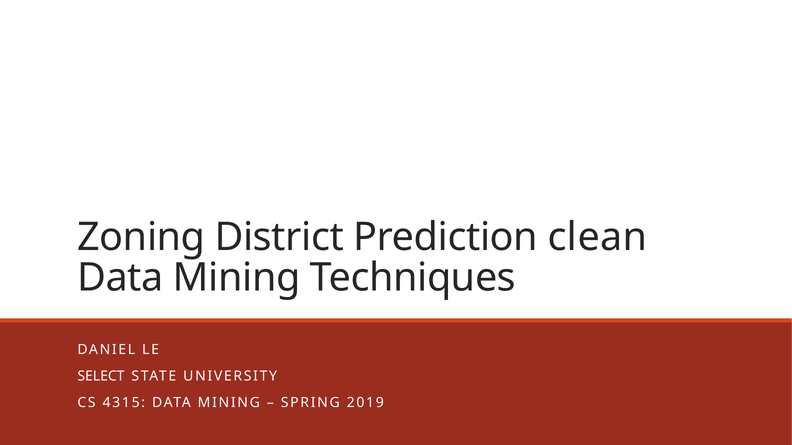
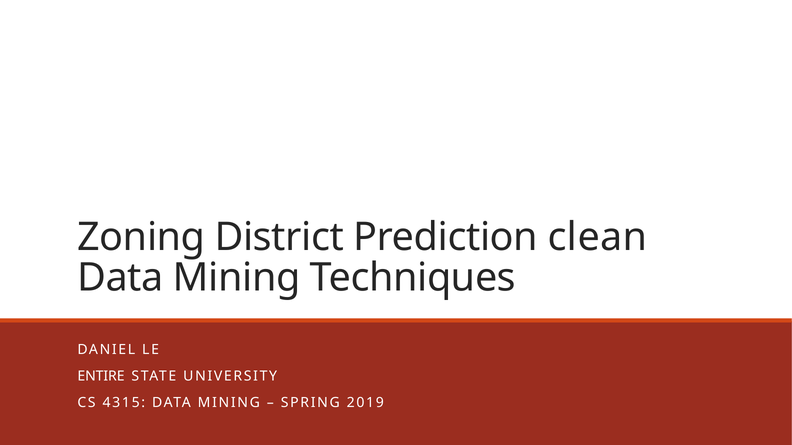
SELECT: SELECT -> ENTIRE
